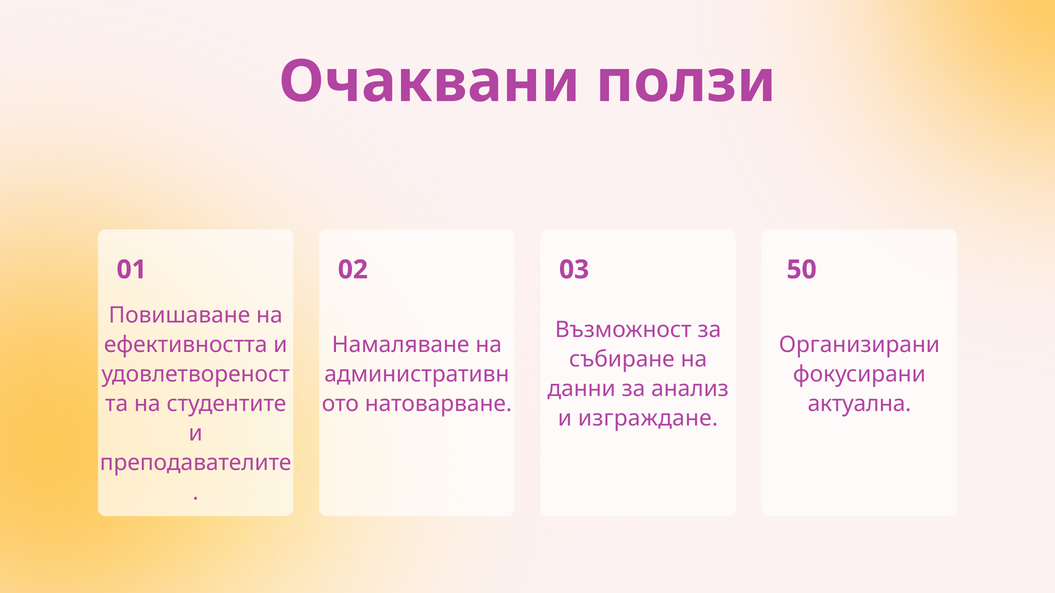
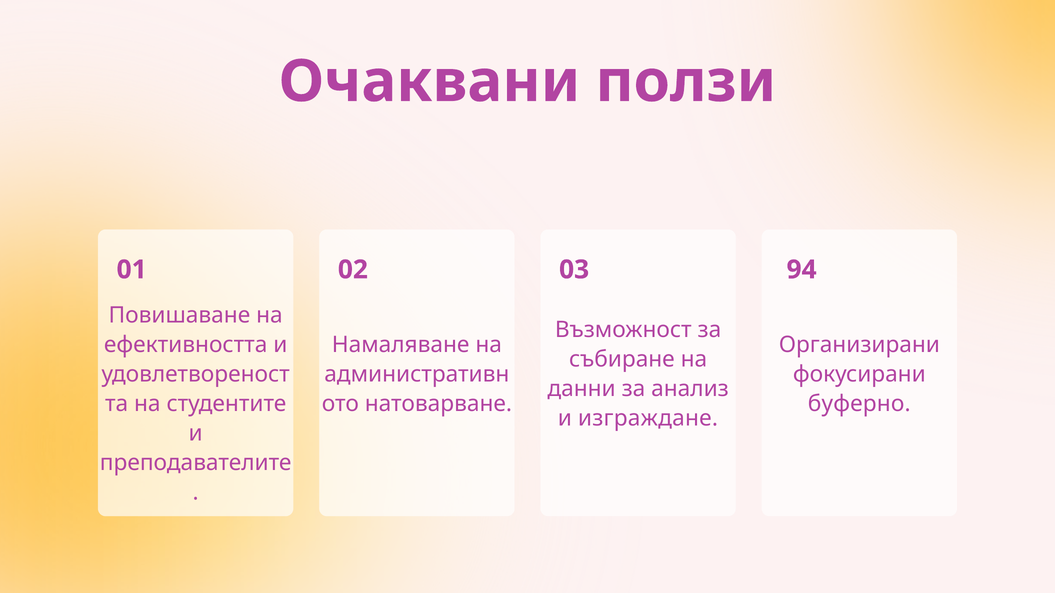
50: 50 -> 94
актуална: актуална -> буферно
